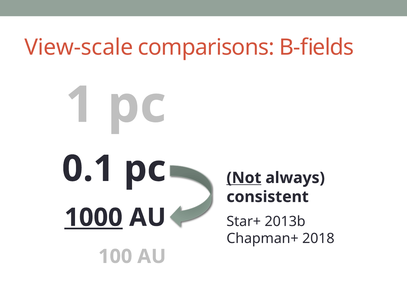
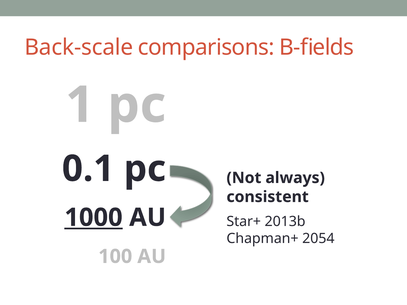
View-scale: View-scale -> Back-scale
Not underline: present -> none
2018: 2018 -> 2054
